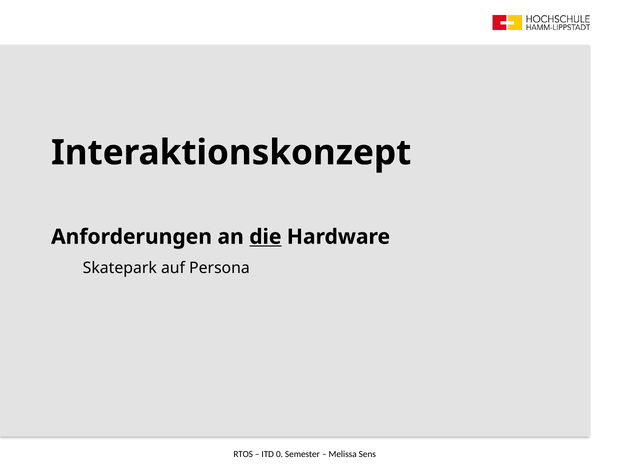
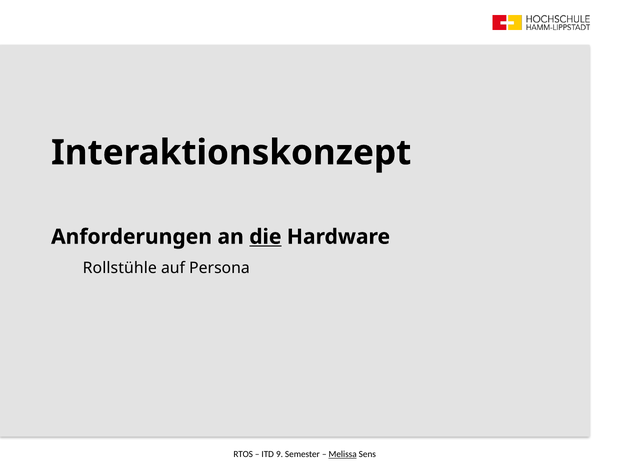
Skatepark: Skatepark -> Rollstühle
0: 0 -> 9
Melissa underline: none -> present
